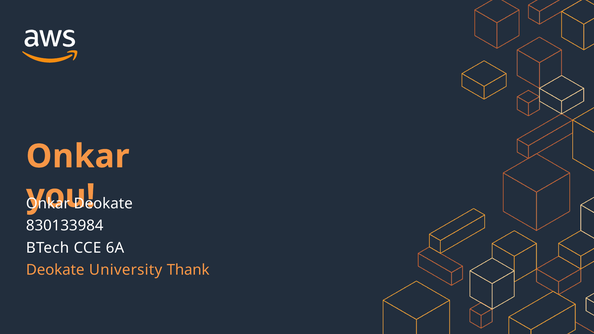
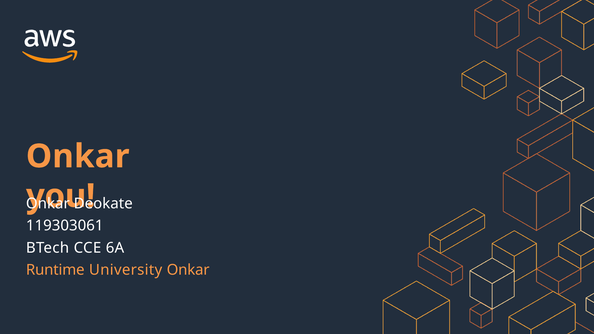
830133984: 830133984 -> 119303061
Deokate at (55, 270): Deokate -> Runtime
University Thank: Thank -> Onkar
